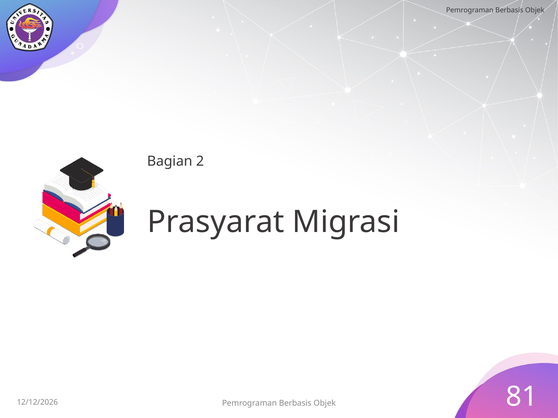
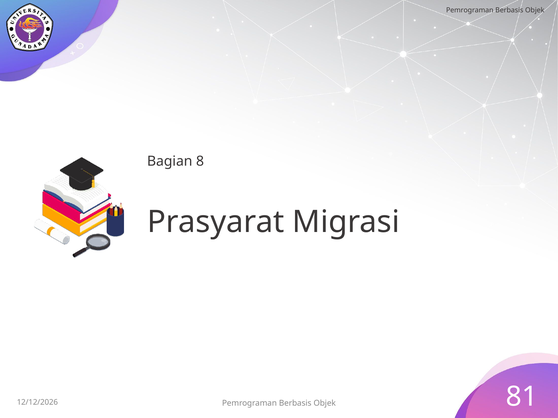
2: 2 -> 8
